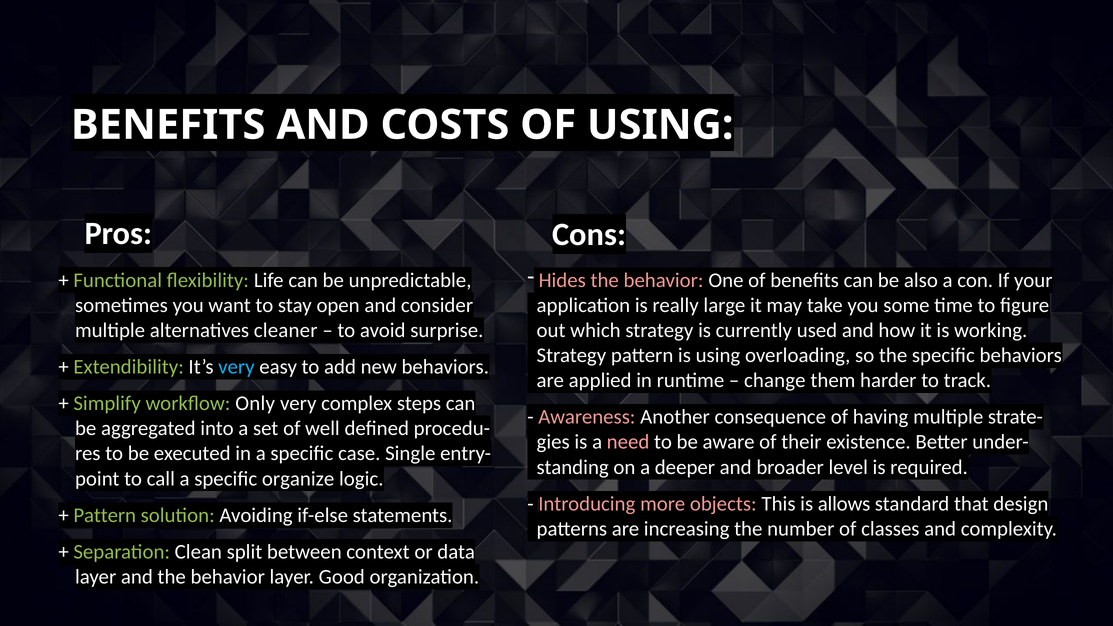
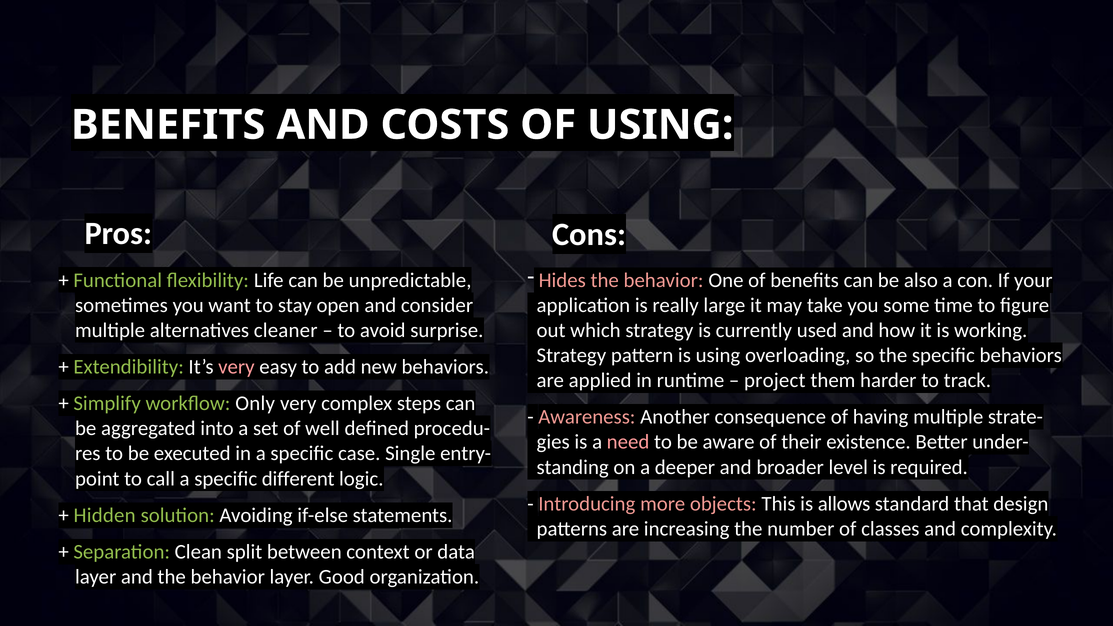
very at (236, 367) colour: light blue -> pink
change: change -> project
organize: organize -> different
Pattern at (105, 515): Pattern -> Hidden
